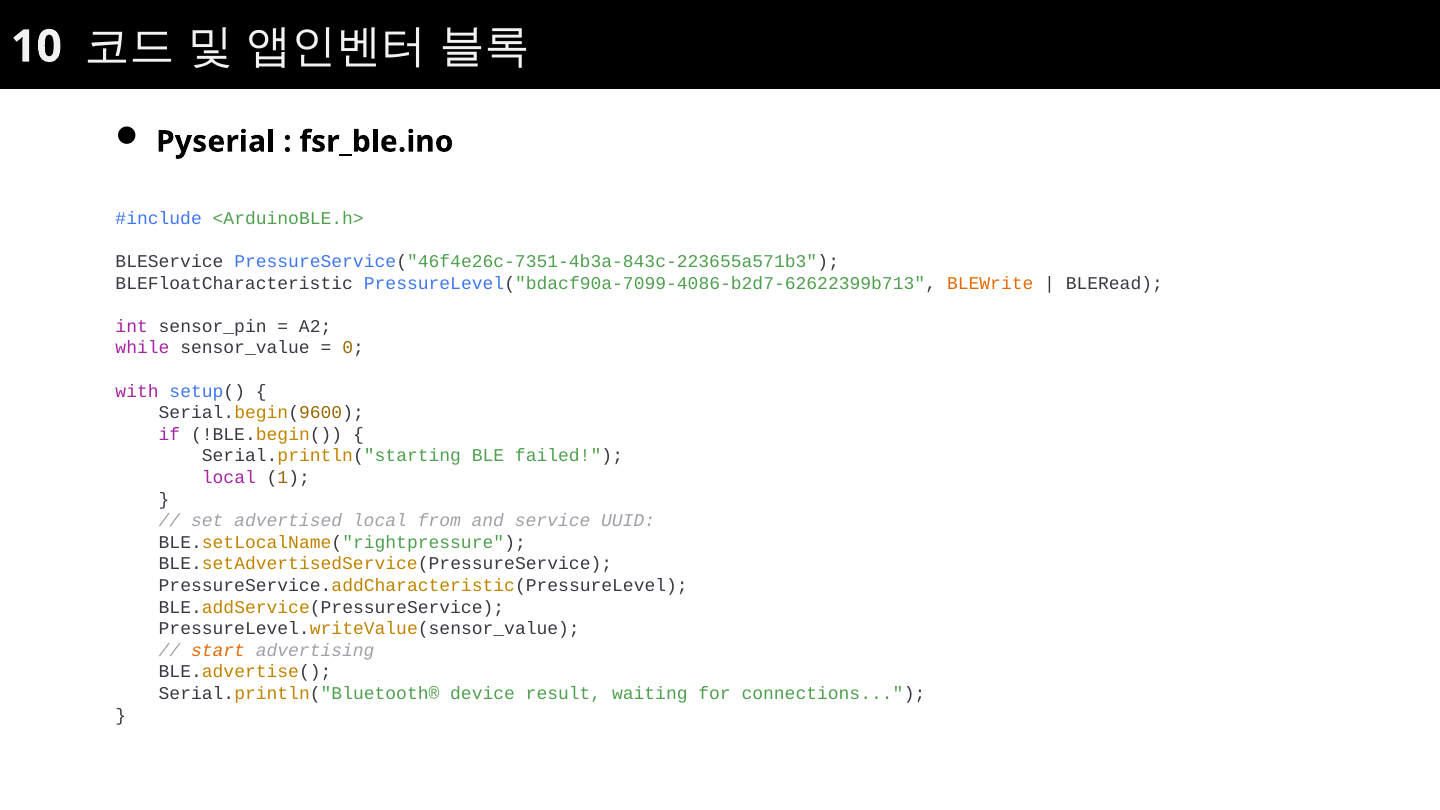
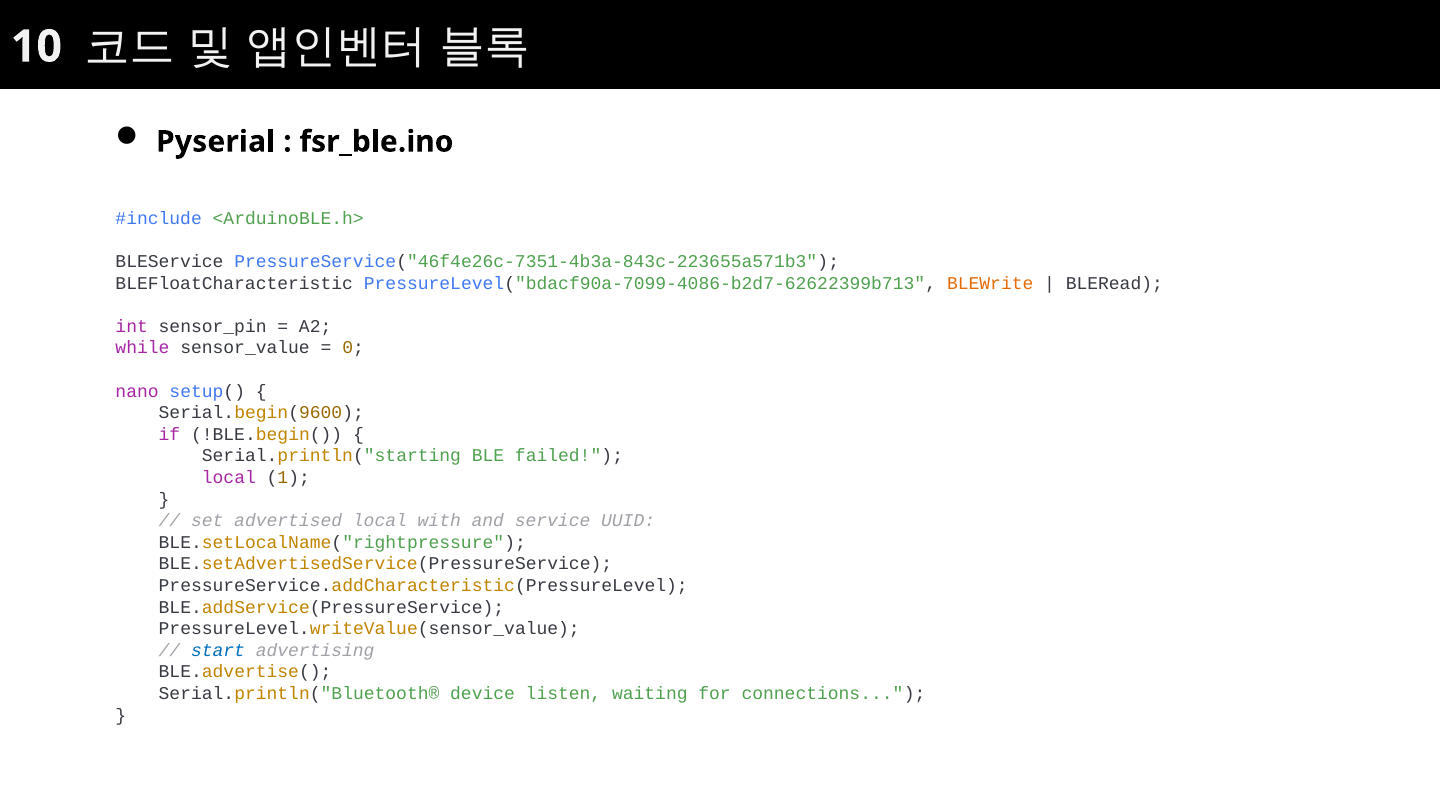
with: with -> nano
from: from -> with
start colour: orange -> blue
result: result -> listen
